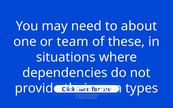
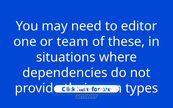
about: about -> editor
